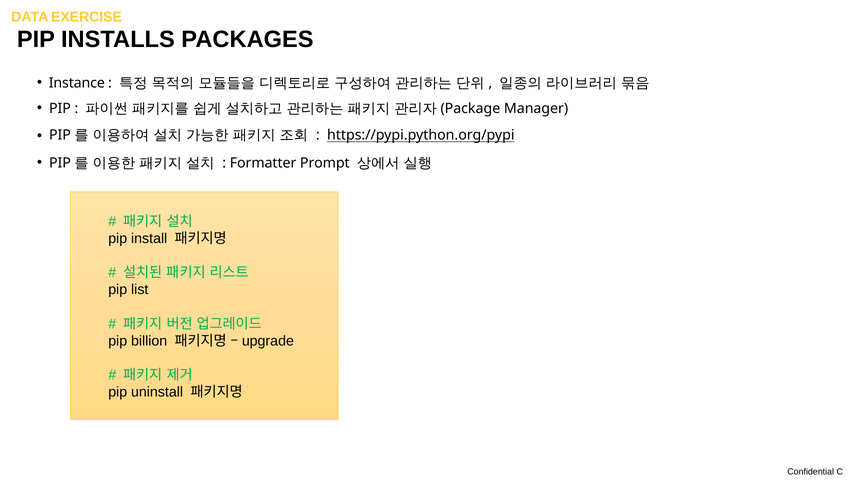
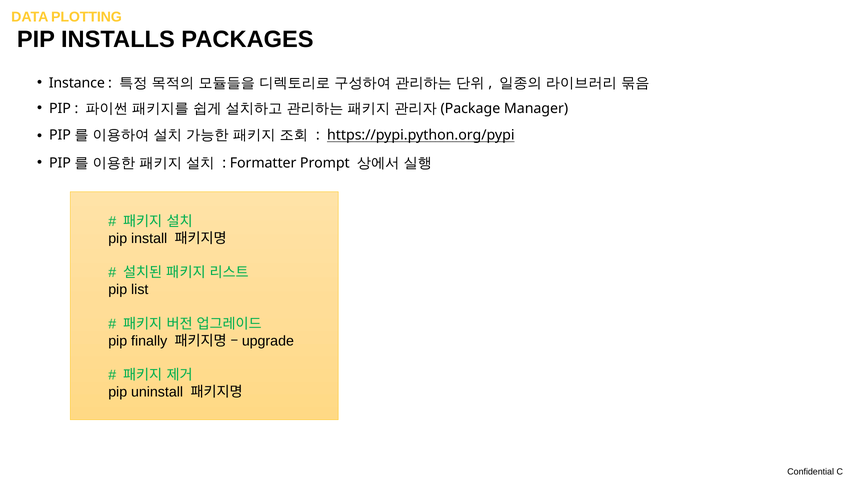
EXERCISE: EXERCISE -> PLOTTING
billion: billion -> finally
